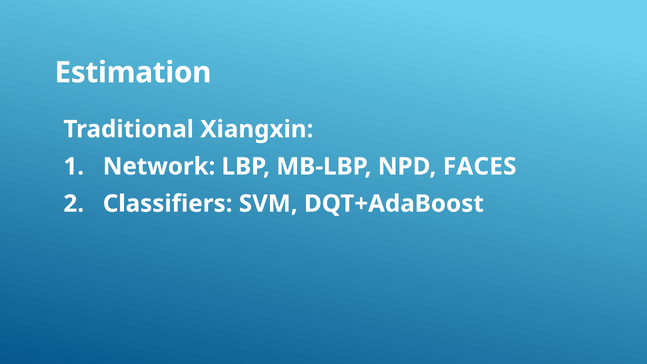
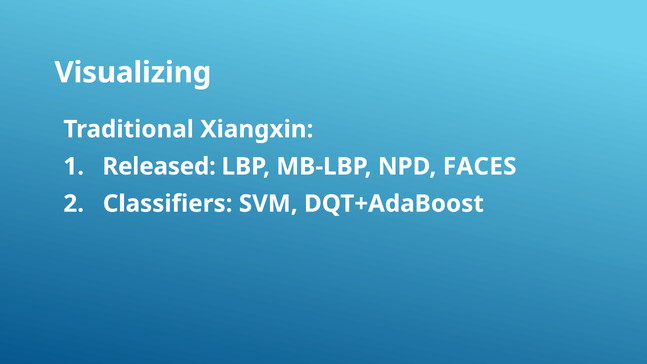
Estimation: Estimation -> Visualizing
Network: Network -> Released
